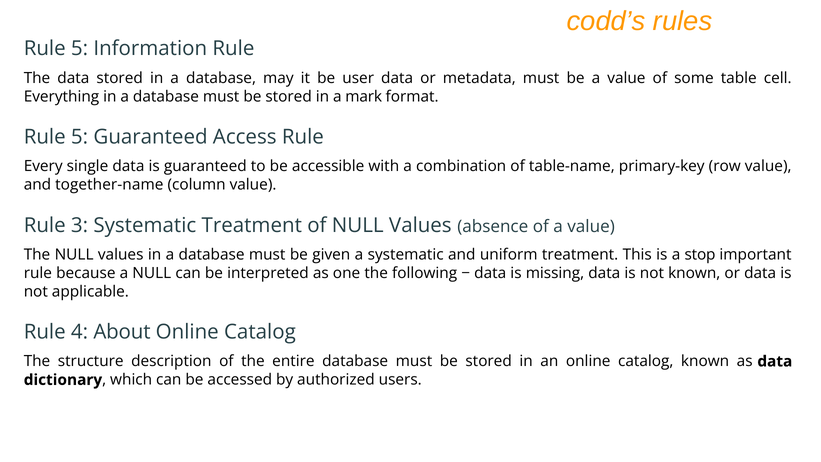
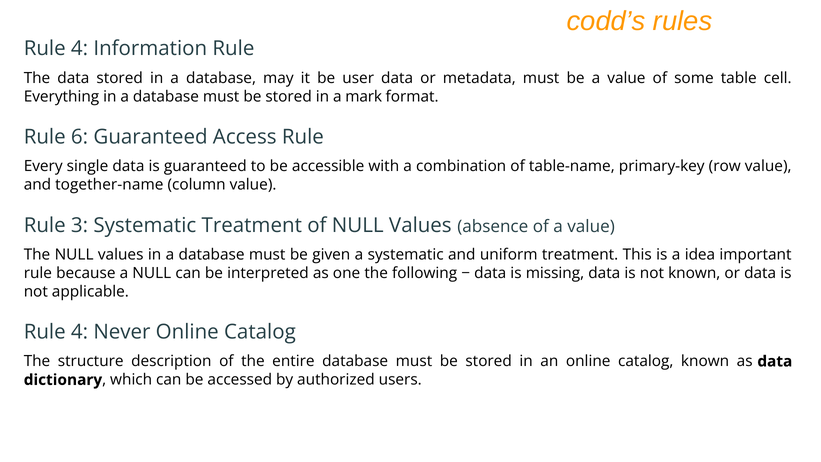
5 at (80, 49): 5 -> 4
5 at (80, 137): 5 -> 6
stop: stop -> idea
About: About -> Never
